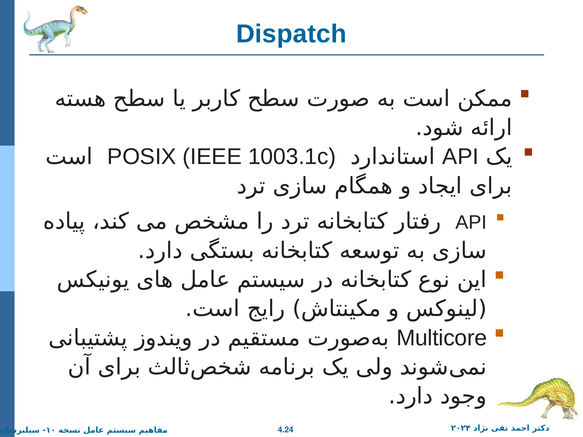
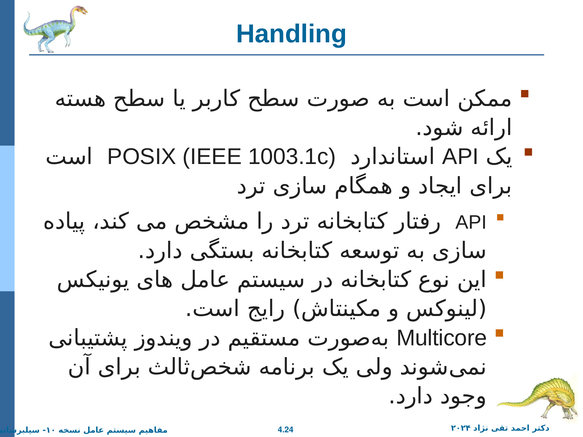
Dispatch: Dispatch -> Handling
